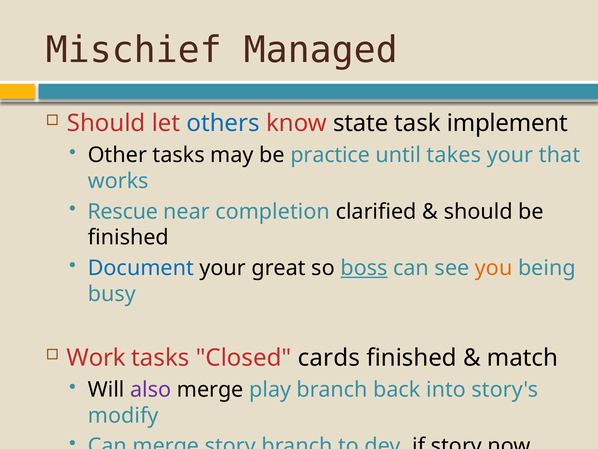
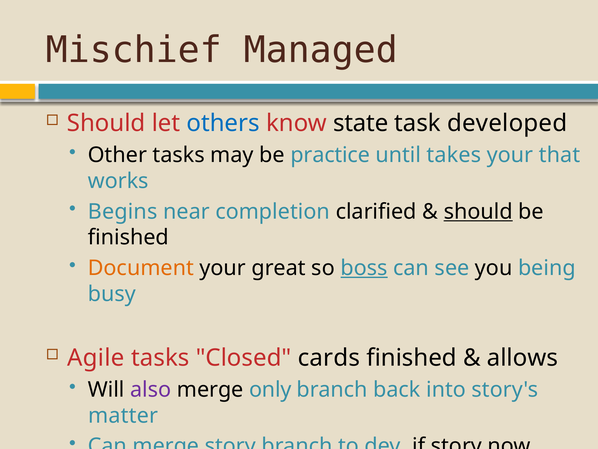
implement: implement -> developed
Rescue: Rescue -> Begins
should at (478, 211) underline: none -> present
Document colour: blue -> orange
you colour: orange -> black
Work: Work -> Agile
match: match -> allows
play: play -> only
modify: modify -> matter
